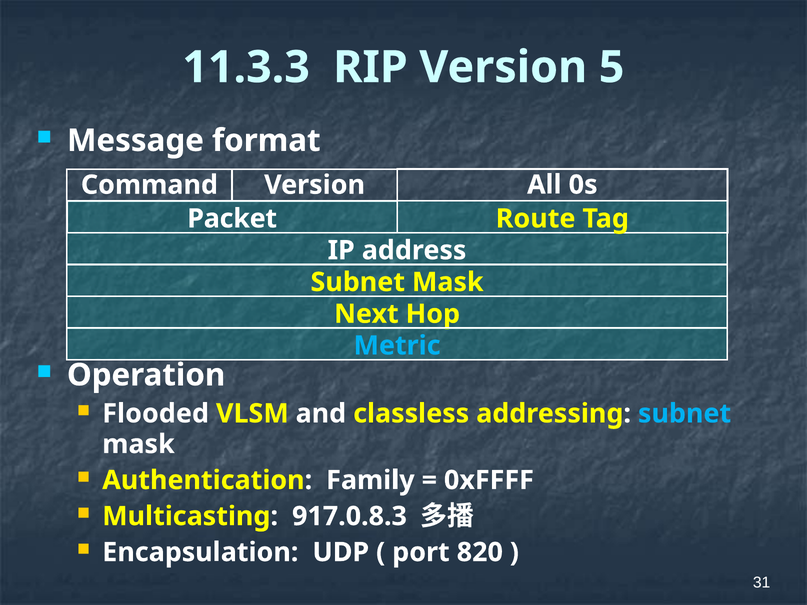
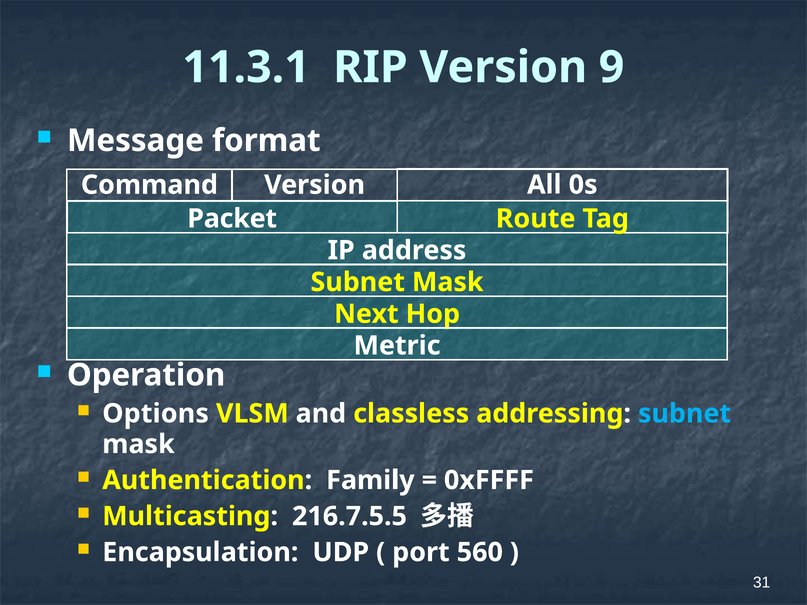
11.3.3: 11.3.3 -> 11.3.1
5: 5 -> 9
Metric colour: light blue -> white
Flooded: Flooded -> Options
917.0.8.3: 917.0.8.3 -> 216.7.5.5
820: 820 -> 560
